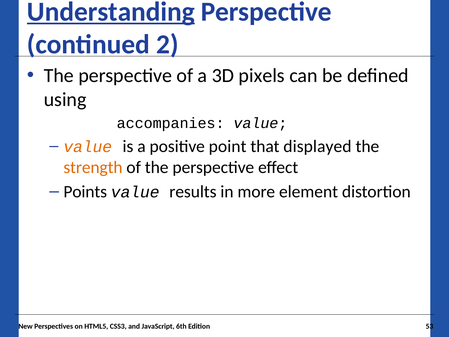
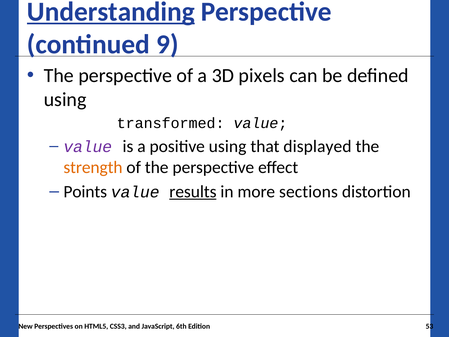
2: 2 -> 9
accompanies: accompanies -> transformed
value at (88, 147) colour: orange -> purple
positive point: point -> using
results underline: none -> present
element: element -> sections
